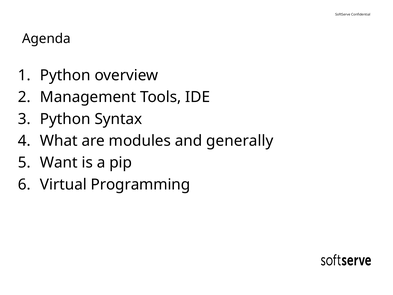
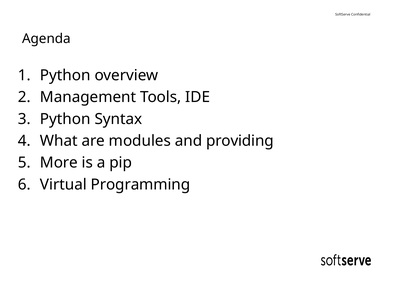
generally: generally -> providing
Want: Want -> More
